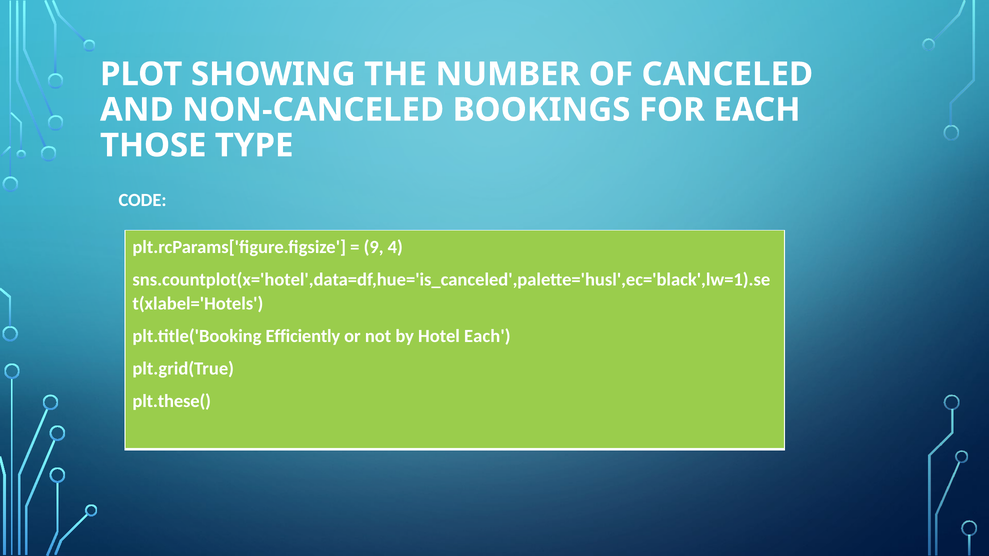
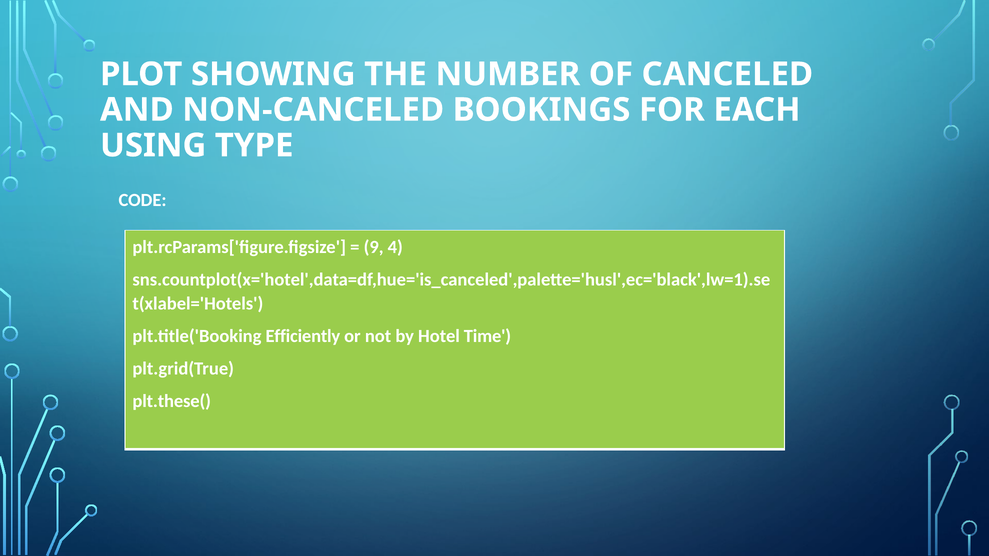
THOSE: THOSE -> USING
Hotel Each: Each -> Time
